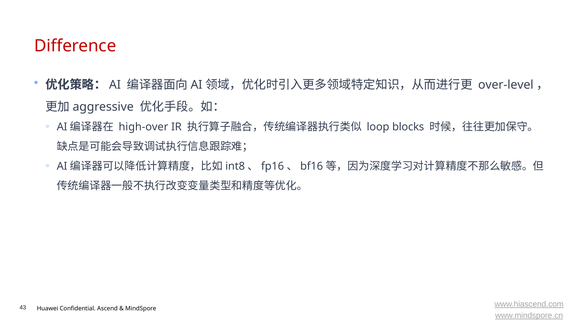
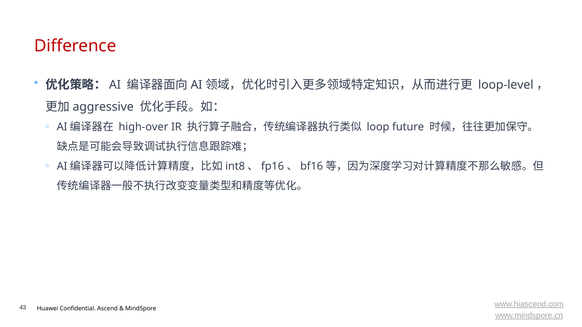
over-level: over-level -> loop-level
blocks: blocks -> future
